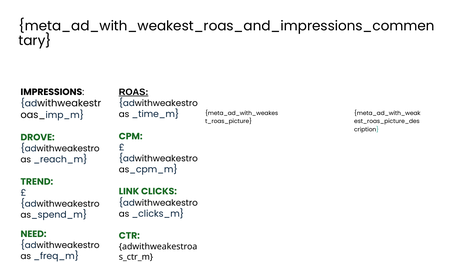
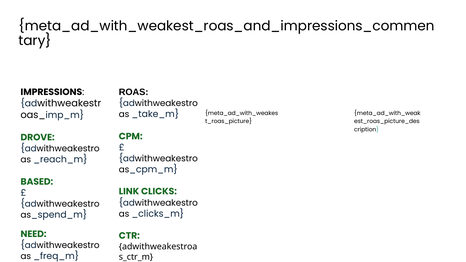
ROAS underline: present -> none
_time_m: _time_m -> _take_m
TREND: TREND -> BASED
